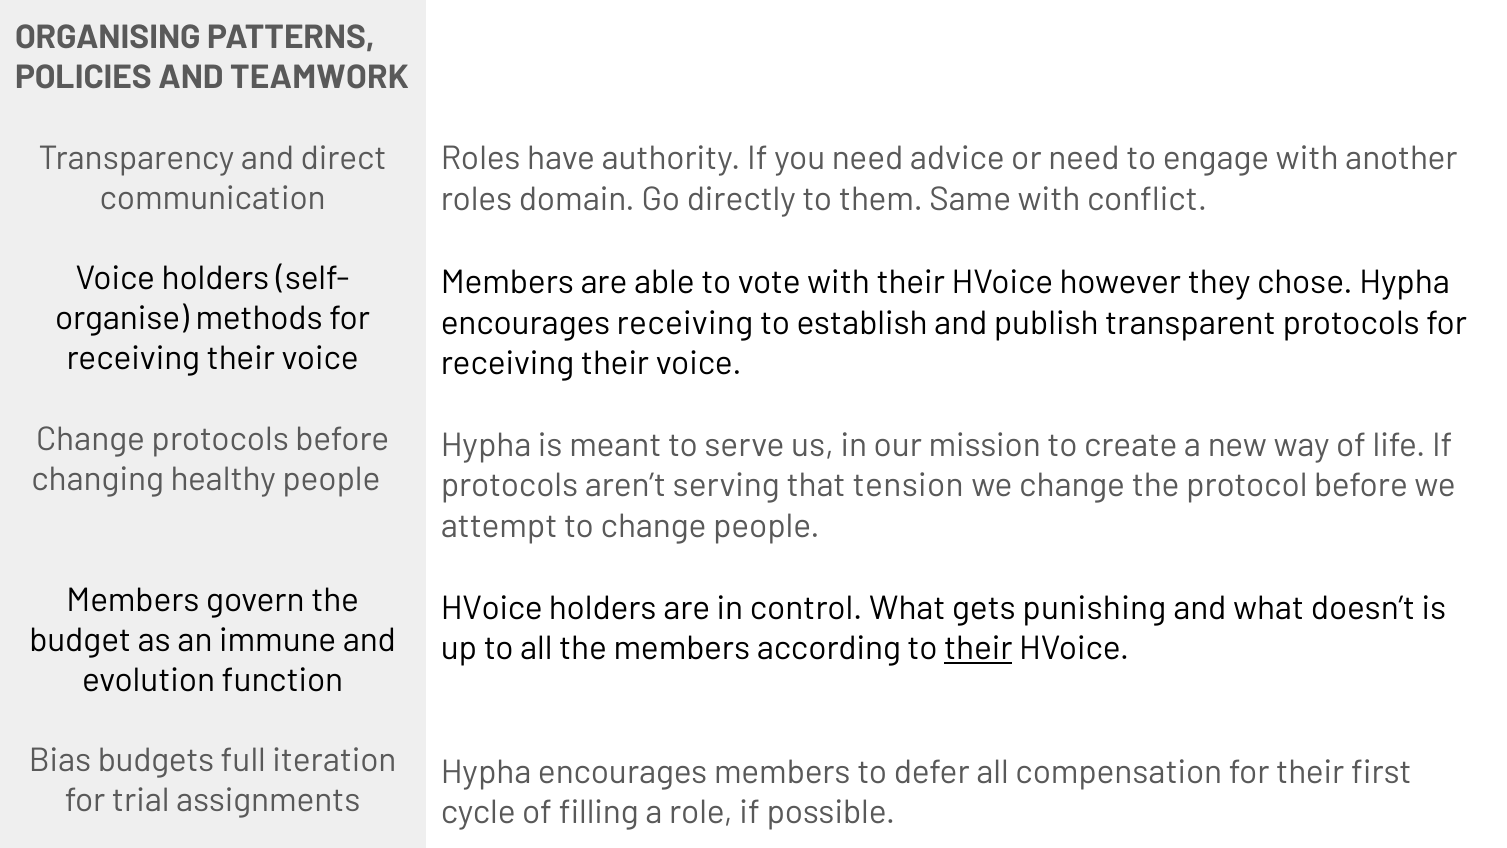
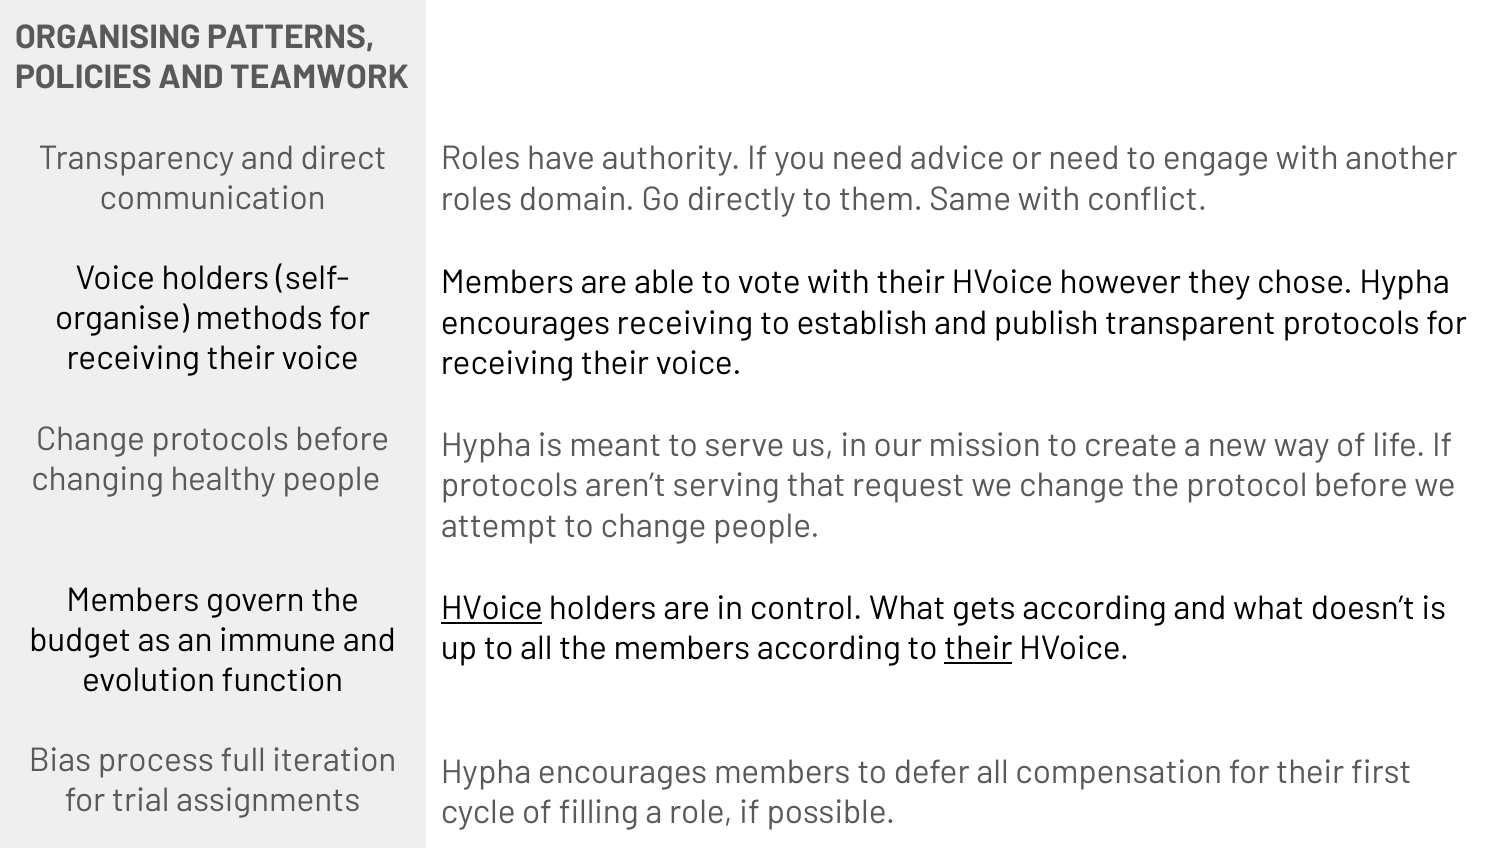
tension: tension -> request
HVoice at (492, 608) underline: none -> present
gets punishing: punishing -> according
budgets: budgets -> process
